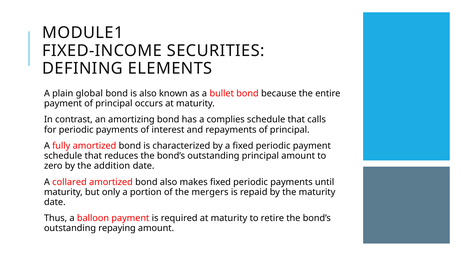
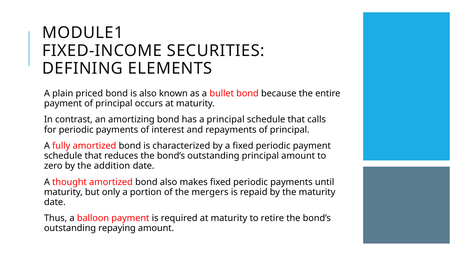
global: global -> priced
a complies: complies -> principal
collared: collared -> thought
